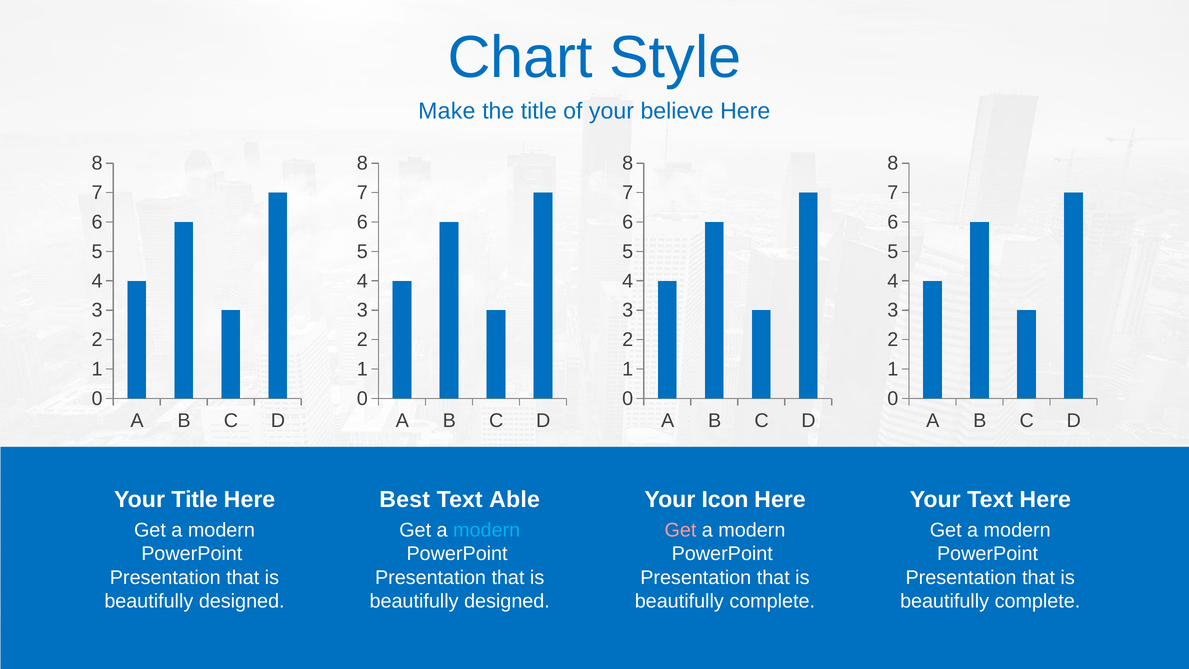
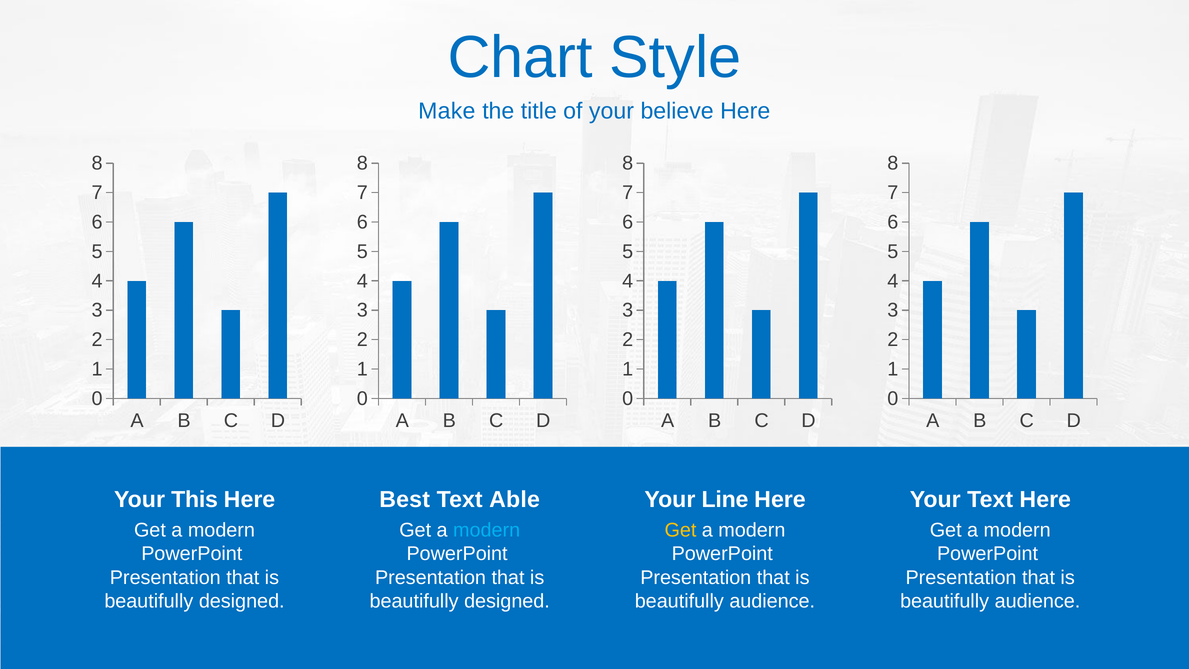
Your Title: Title -> This
Icon: Icon -> Line
Get at (680, 530) colour: pink -> yellow
complete at (772, 601): complete -> audience
complete at (1037, 601): complete -> audience
